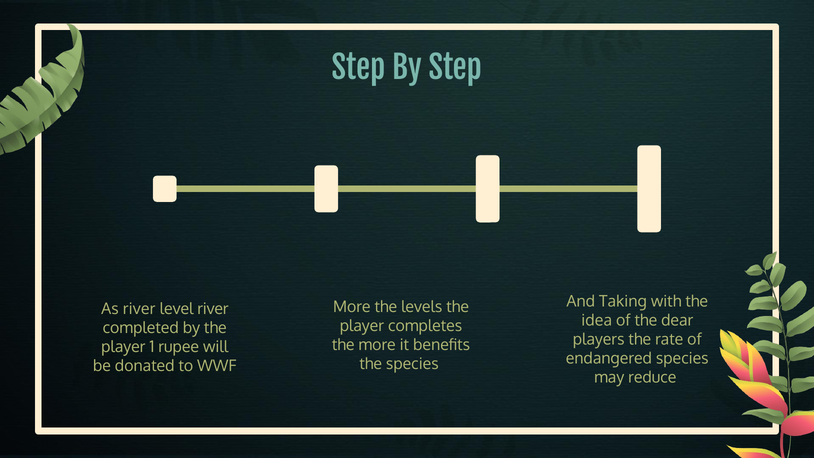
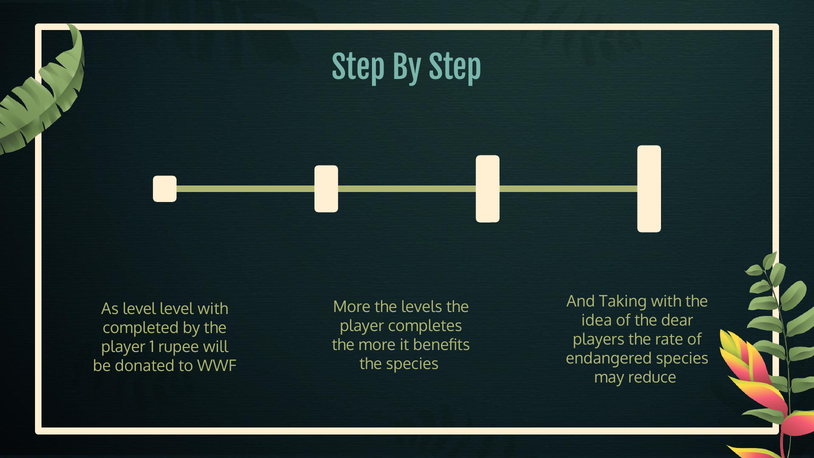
As river: river -> level
level river: river -> with
